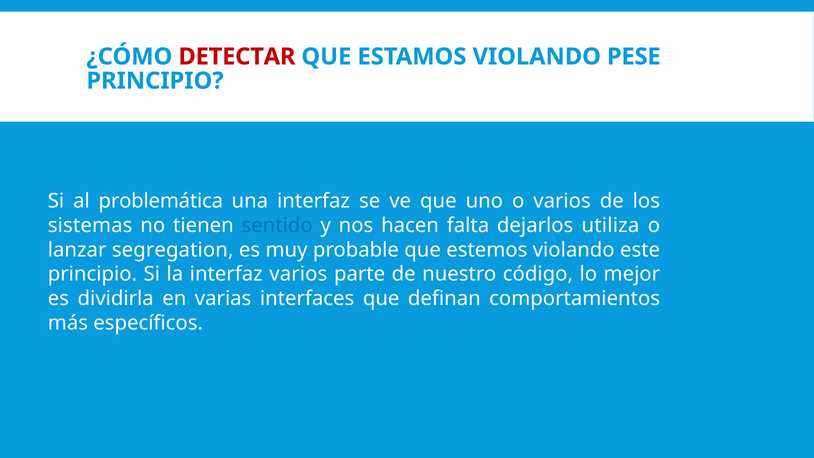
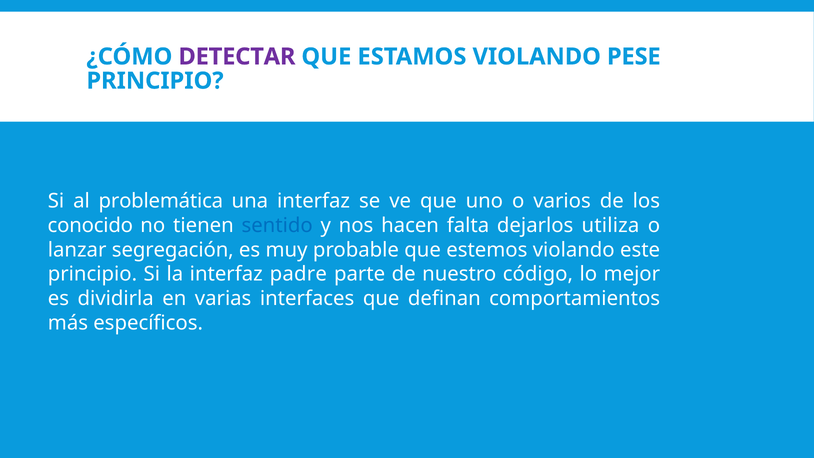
DETECTAR colour: red -> purple
sistemas: sistemas -> conocido
segregation: segregation -> segregación
interfaz varios: varios -> padre
